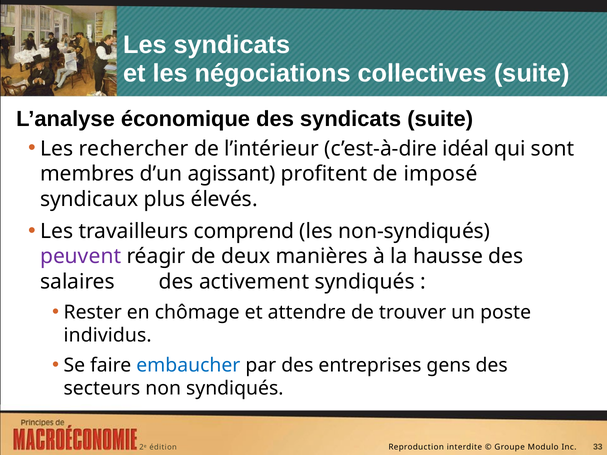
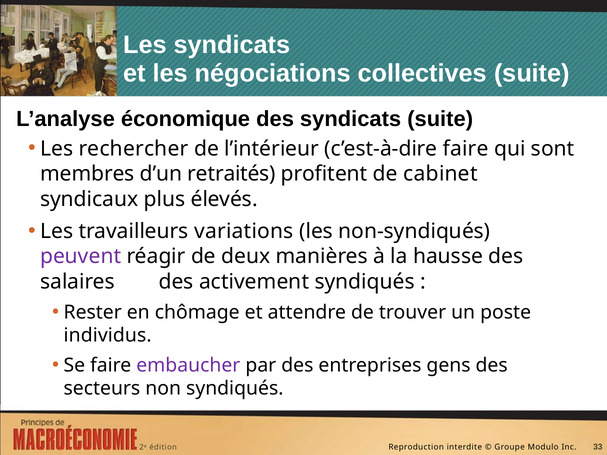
c’est-à-dire idéal: idéal -> faire
agissant: agissant -> retraités
imposé: imposé -> cabinet
comprend: comprend -> variations
embaucher colour: blue -> purple
